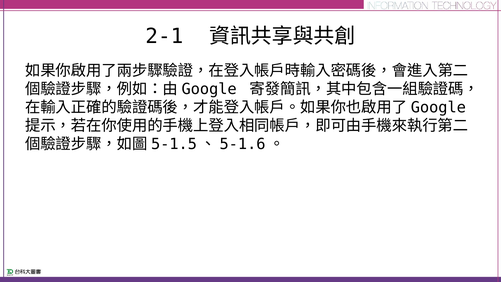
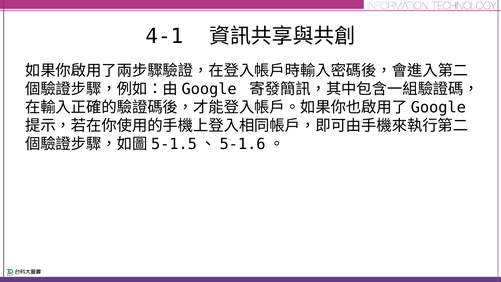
2-1: 2-1 -> 4-1
